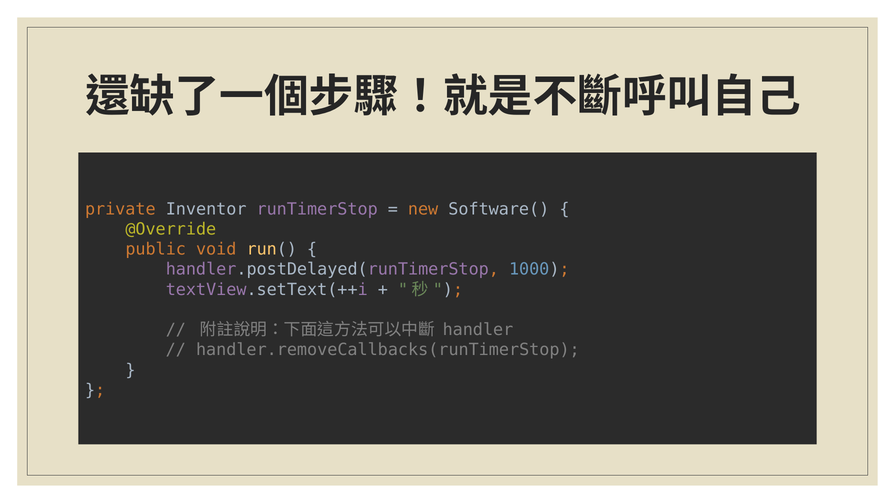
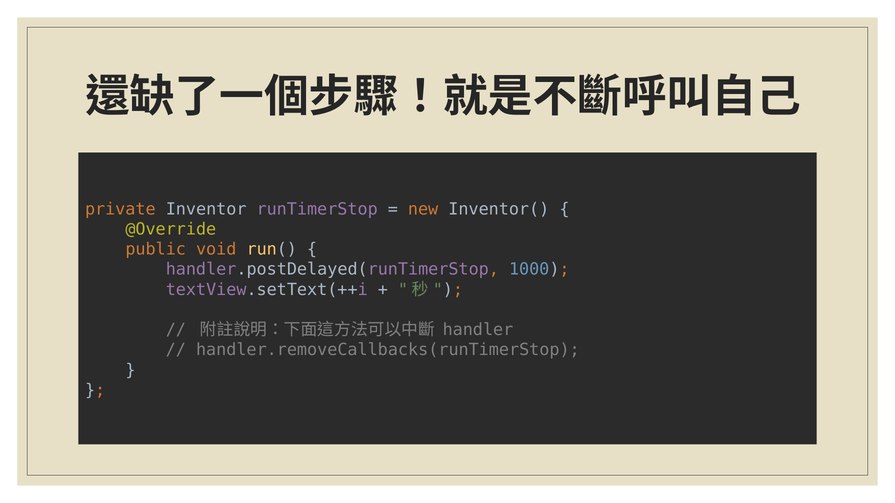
Software(: Software( -> Inventor(
